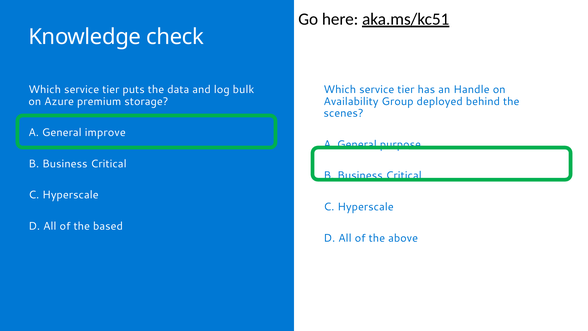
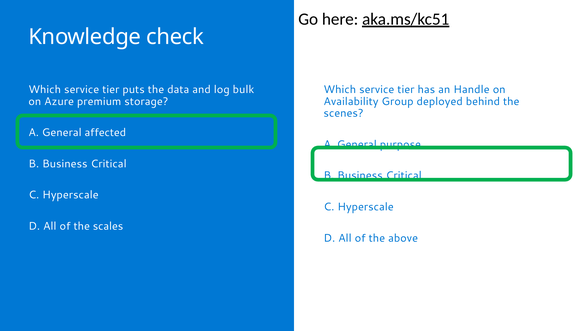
improve: improve -> affected
based: based -> scales
